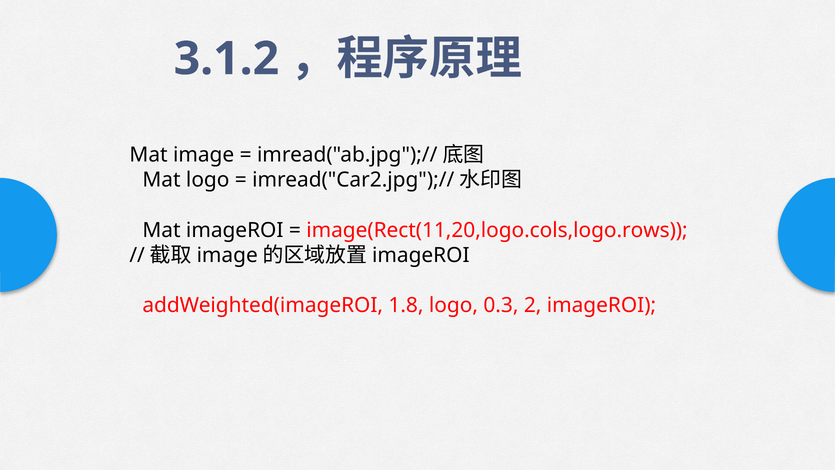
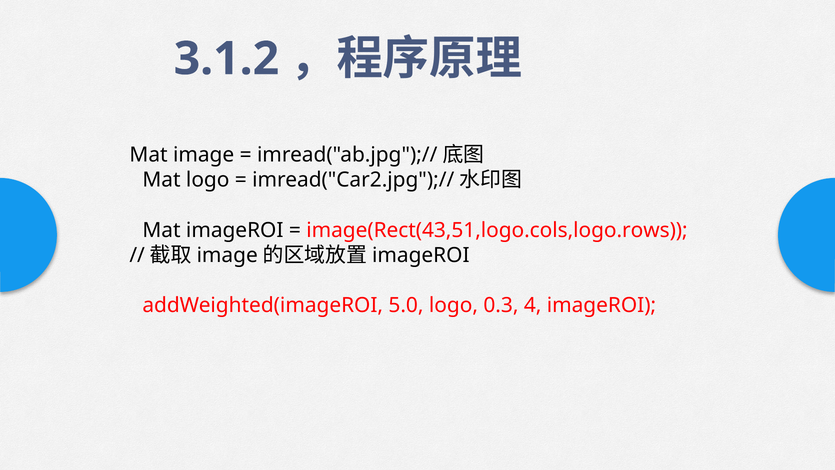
image(Rect(11,20,logo.cols,logo.rows: image(Rect(11,20,logo.cols,logo.rows -> image(Rect(43,51,logo.cols,logo.rows
1.8: 1.8 -> 5.0
2: 2 -> 4
